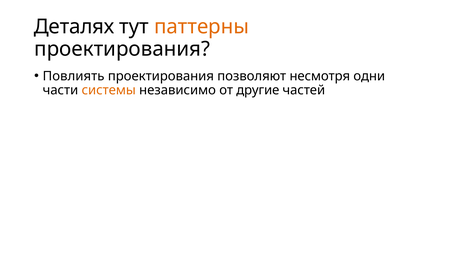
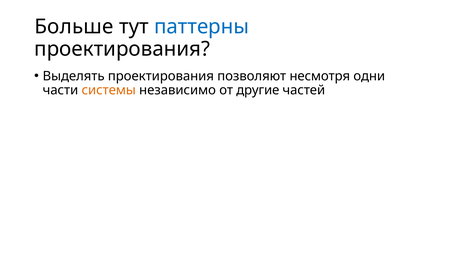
Деталях: Деталях -> Больше
паттерны colour: orange -> blue
Повлиять: Повлиять -> Выделять
